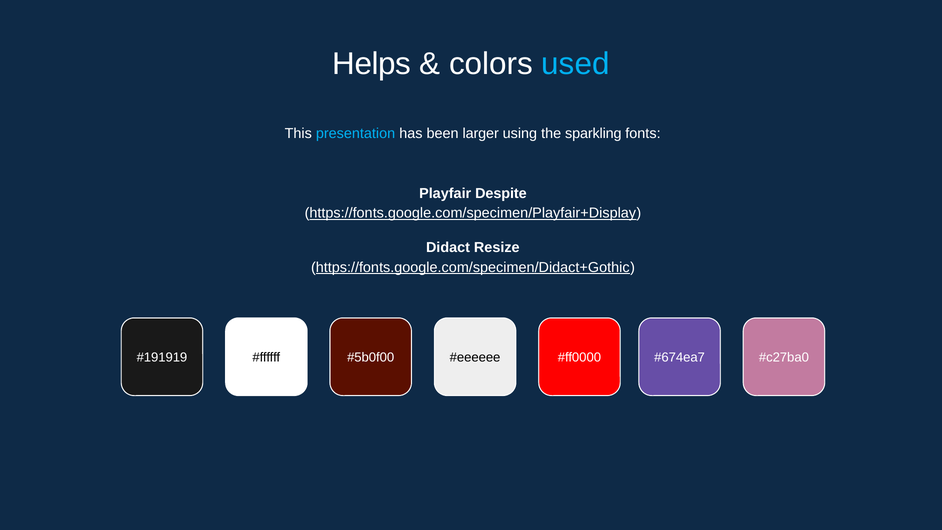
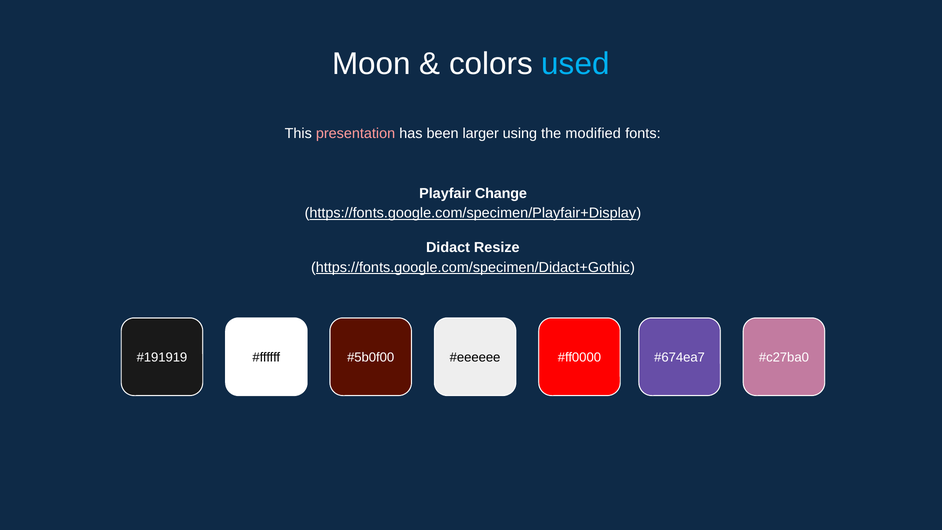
Helps: Helps -> Moon
presentation colour: light blue -> pink
sparkling: sparkling -> modified
Despite: Despite -> Change
